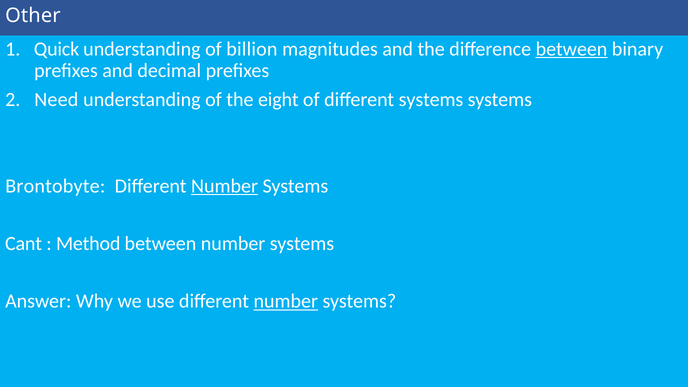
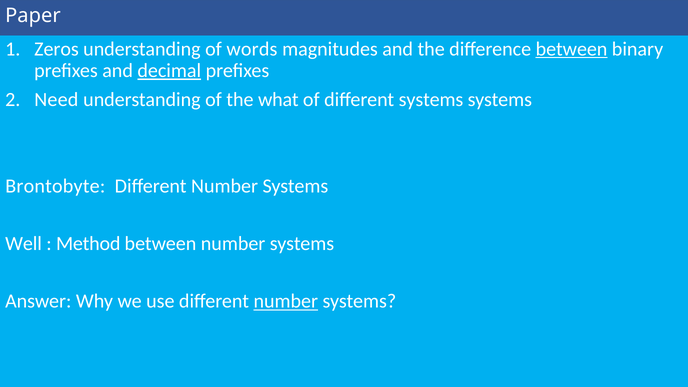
Other: Other -> Paper
Quick: Quick -> Zeros
billion: billion -> words
decimal underline: none -> present
eight: eight -> what
Number at (225, 186) underline: present -> none
Cant: Cant -> Well
